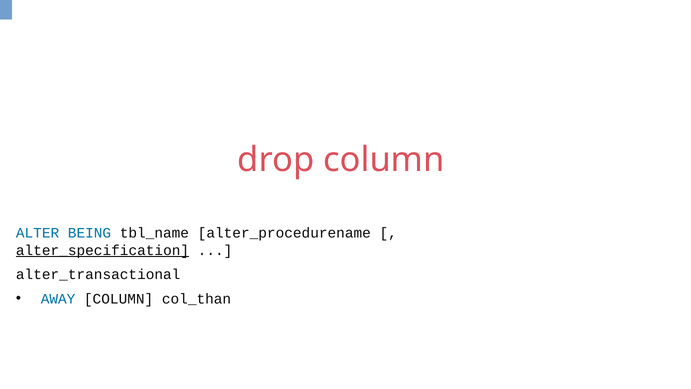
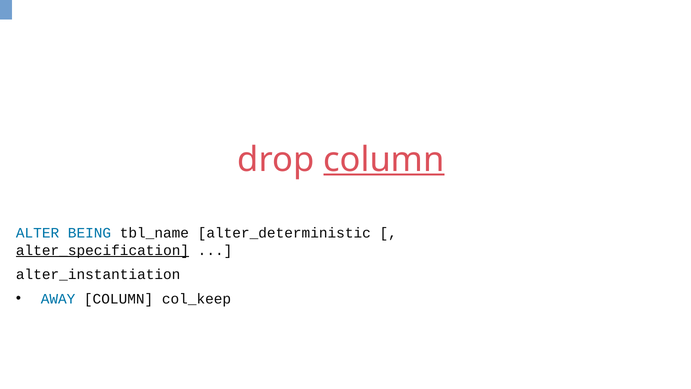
column at (384, 160) underline: none -> present
alter_procedurename: alter_procedurename -> alter_deterministic
alter_transactional: alter_transactional -> alter_instantiation
col_than: col_than -> col_keep
